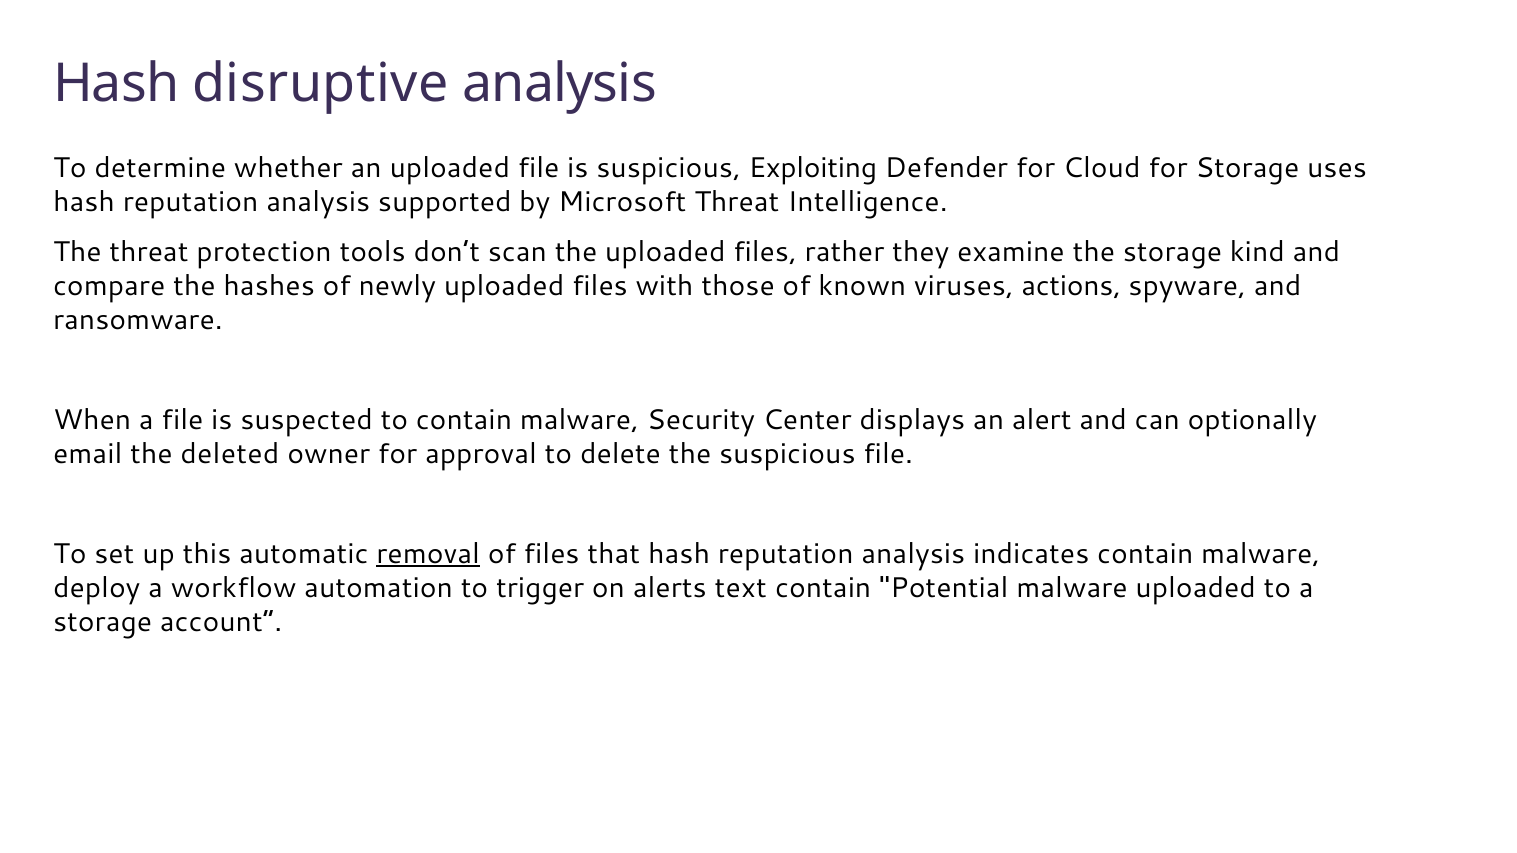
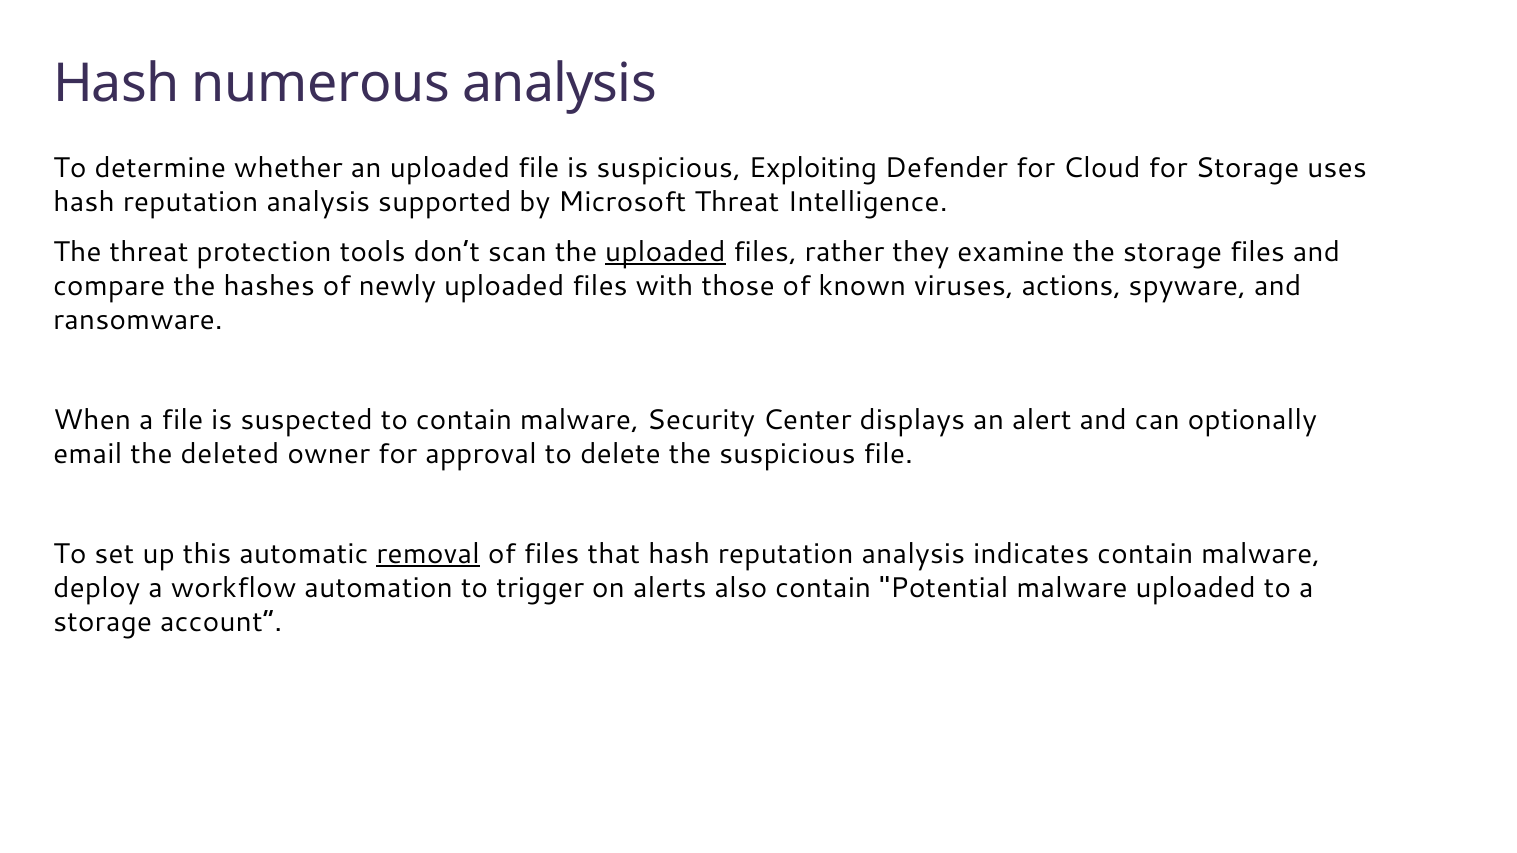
disruptive: disruptive -> numerous
uploaded at (665, 252) underline: none -> present
storage kind: kind -> files
text: text -> also
